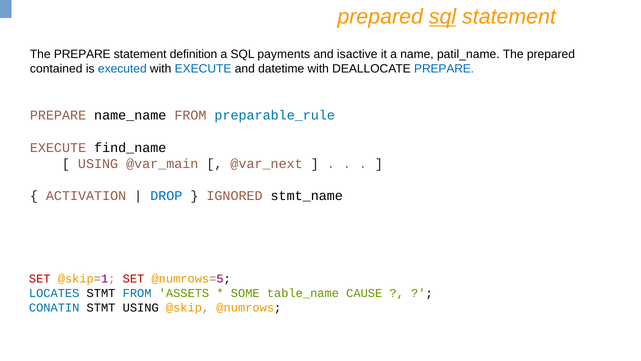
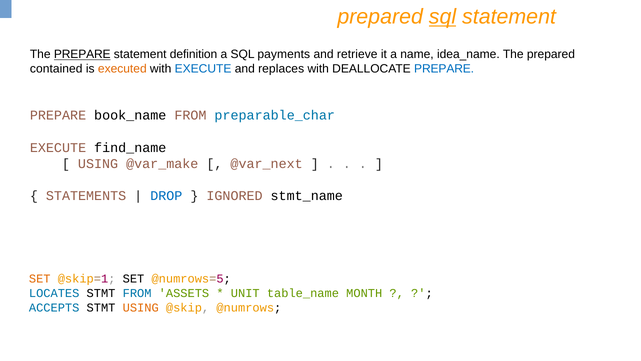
PREPARE at (82, 54) underline: none -> present
isactive: isactive -> retrieve
patil_name: patil_name -> idea_name
executed colour: blue -> orange
datetime: datetime -> replaces
name_name: name_name -> book_name
preparable_rule: preparable_rule -> preparable_char
@var_main: @var_main -> @var_make
ACTIVATION: ACTIVATION -> STATEMENTS
SET at (40, 278) colour: red -> orange
SET at (133, 278) colour: red -> black
SOME: SOME -> UNIT
CAUSE: CAUSE -> MONTH
CONATIN: CONATIN -> ACCEPTS
USING at (141, 307) colour: black -> orange
